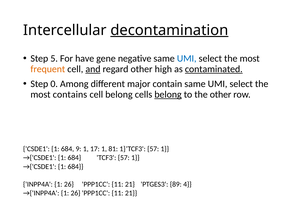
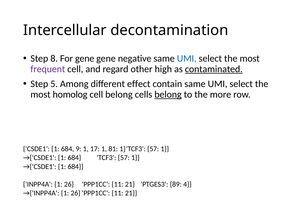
decontamination underline: present -> none
5: 5 -> 8
For have: have -> gene
frequent colour: orange -> purple
and underline: present -> none
0: 0 -> 5
major: major -> effect
contains: contains -> homolog
the other: other -> more
